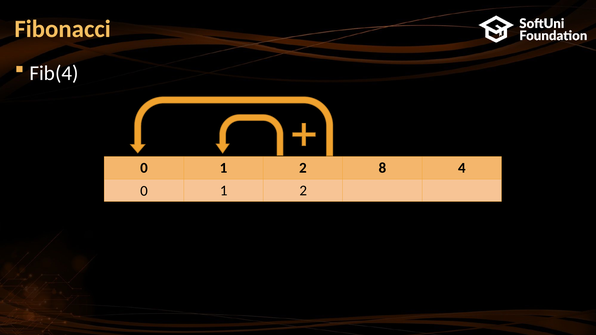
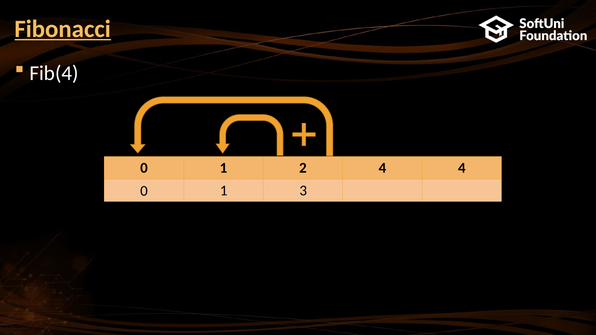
Fibonacci underline: none -> present
2 8: 8 -> 4
2 at (303, 191): 2 -> 3
